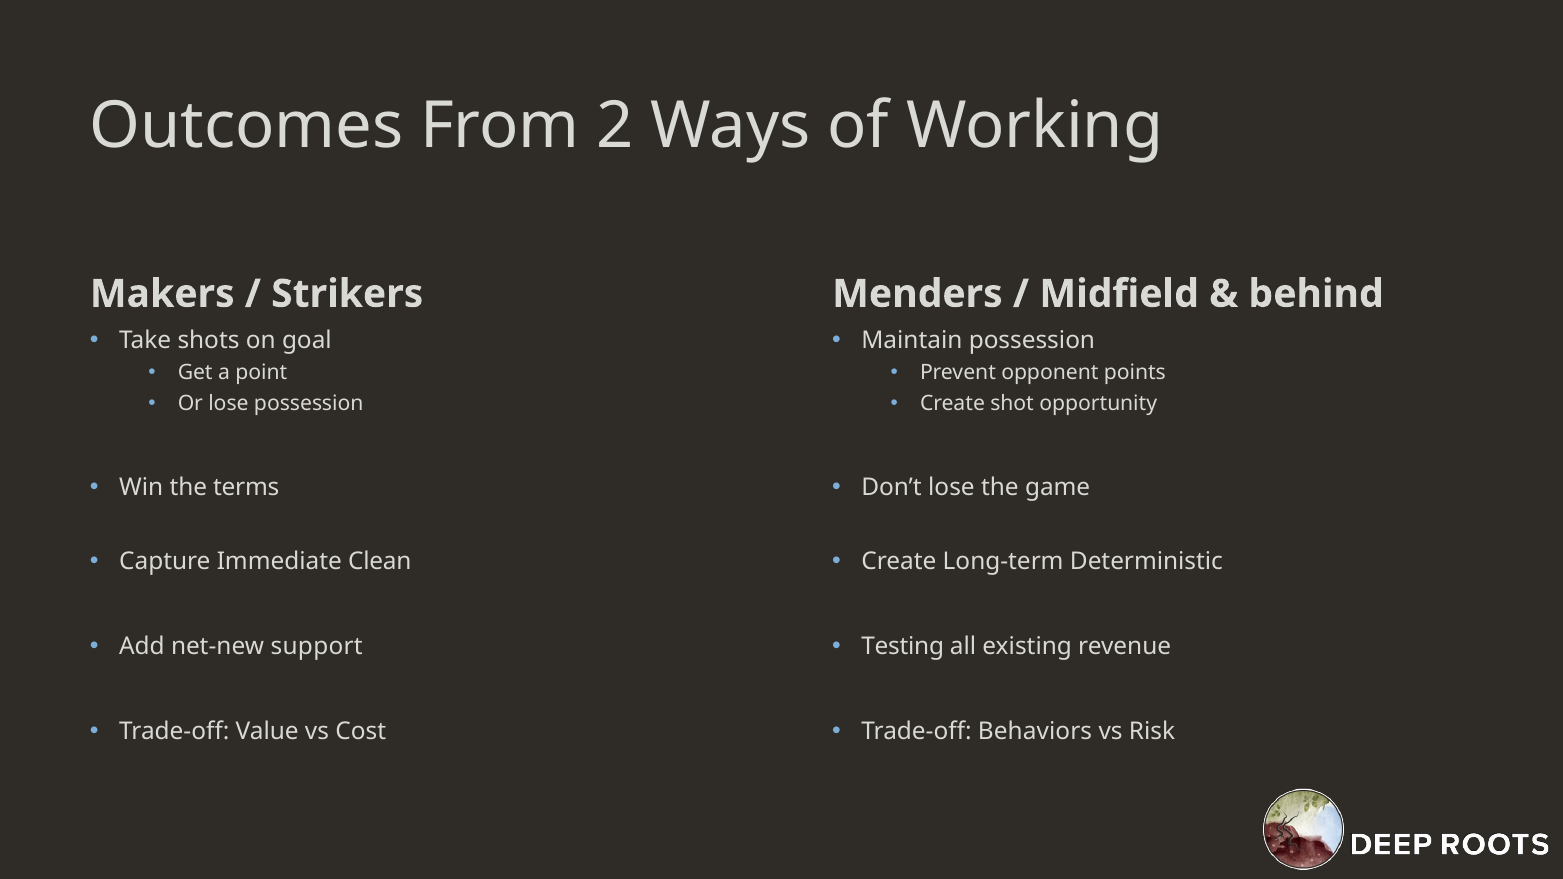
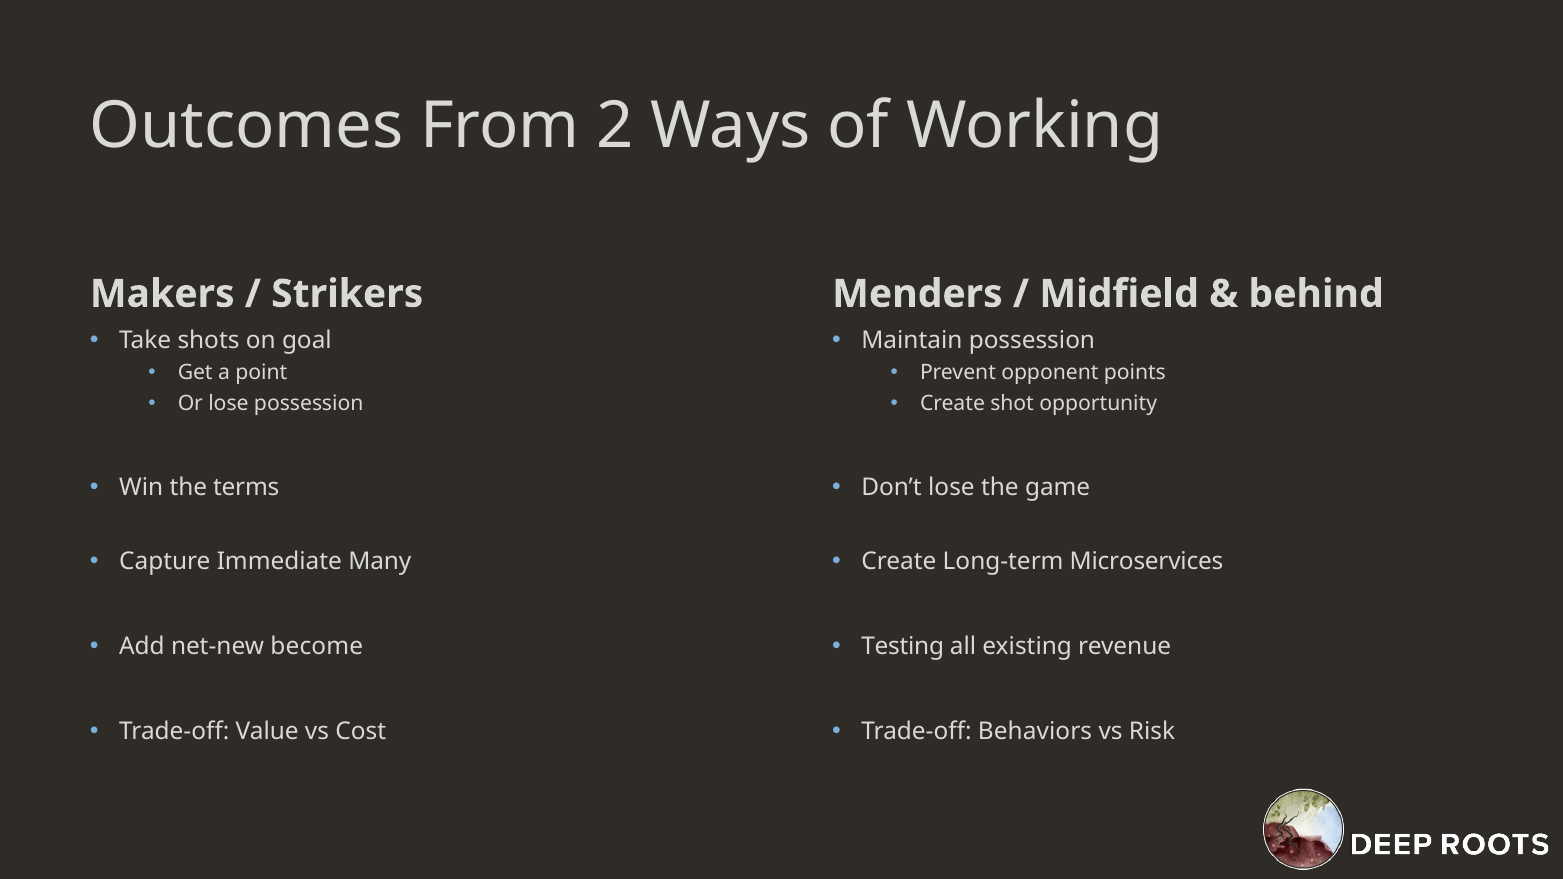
Clean: Clean -> Many
Deterministic: Deterministic -> Microservices
support: support -> become
